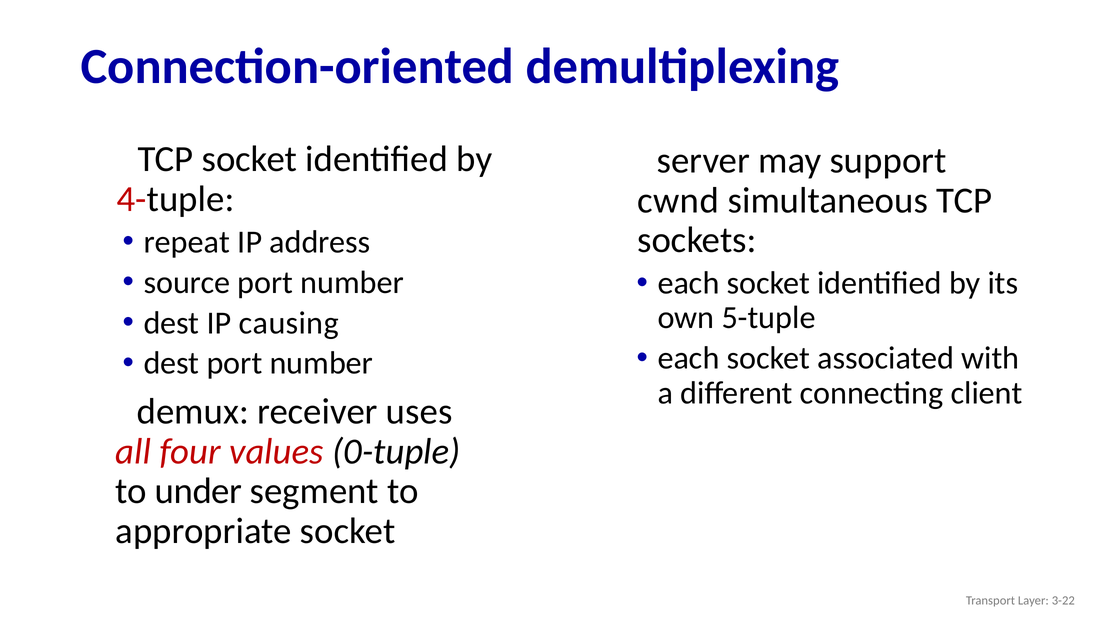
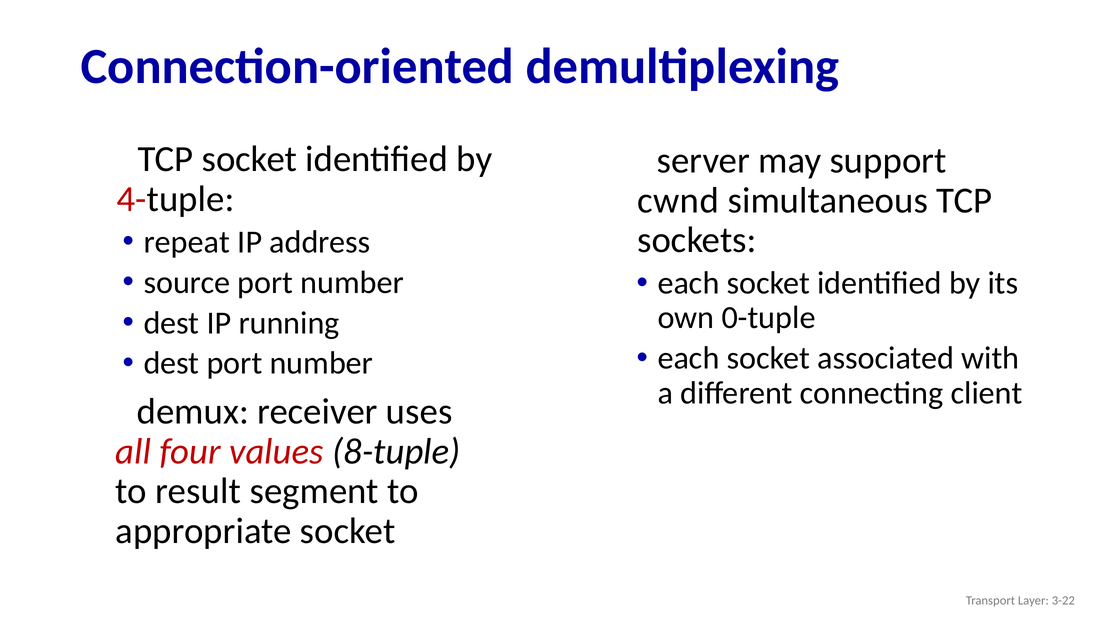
5-tuple: 5-tuple -> 0-tuple
causing: causing -> running
0-tuple: 0-tuple -> 8-tuple
under: under -> result
